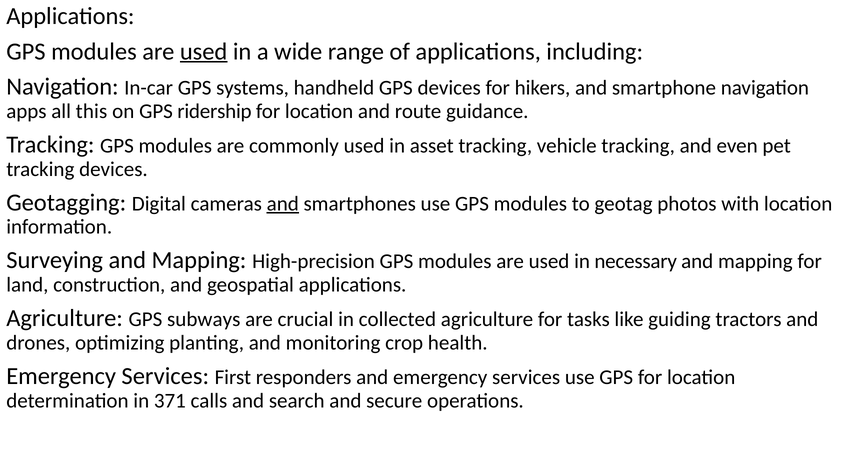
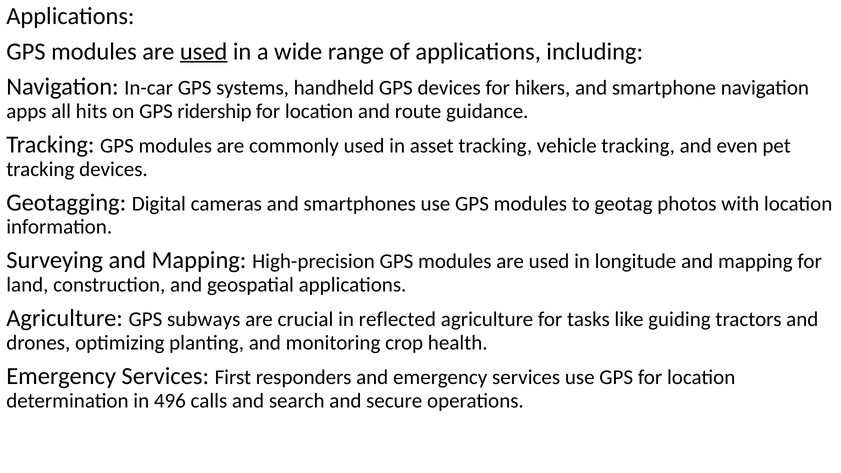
this: this -> hits
and at (283, 204) underline: present -> none
necessary: necessary -> longitude
collected: collected -> reflected
371: 371 -> 496
